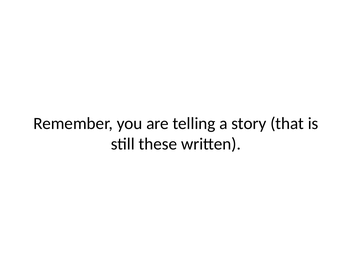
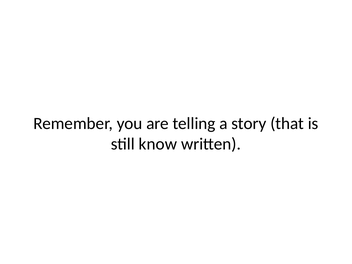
these: these -> know
